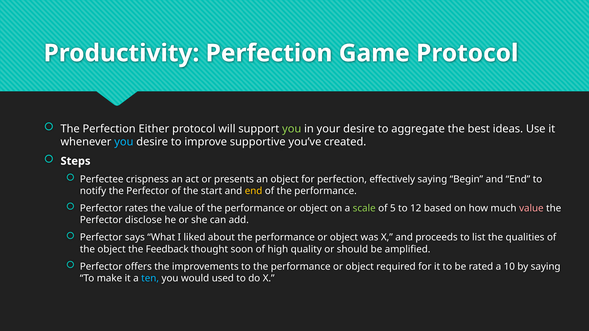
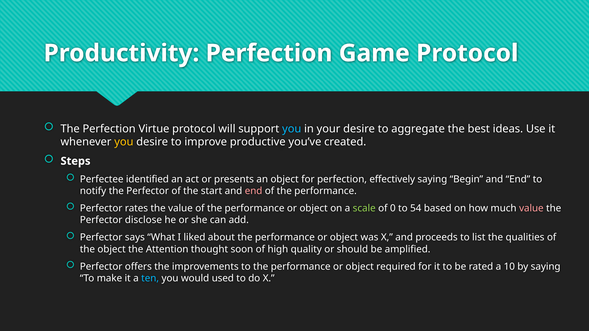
Either: Either -> Virtue
you at (292, 129) colour: light green -> light blue
you at (124, 142) colour: light blue -> yellow
supportive: supportive -> productive
crispness: crispness -> identified
end at (254, 191) colour: yellow -> pink
5: 5 -> 0
12: 12 -> 54
Feedback: Feedback -> Attention
